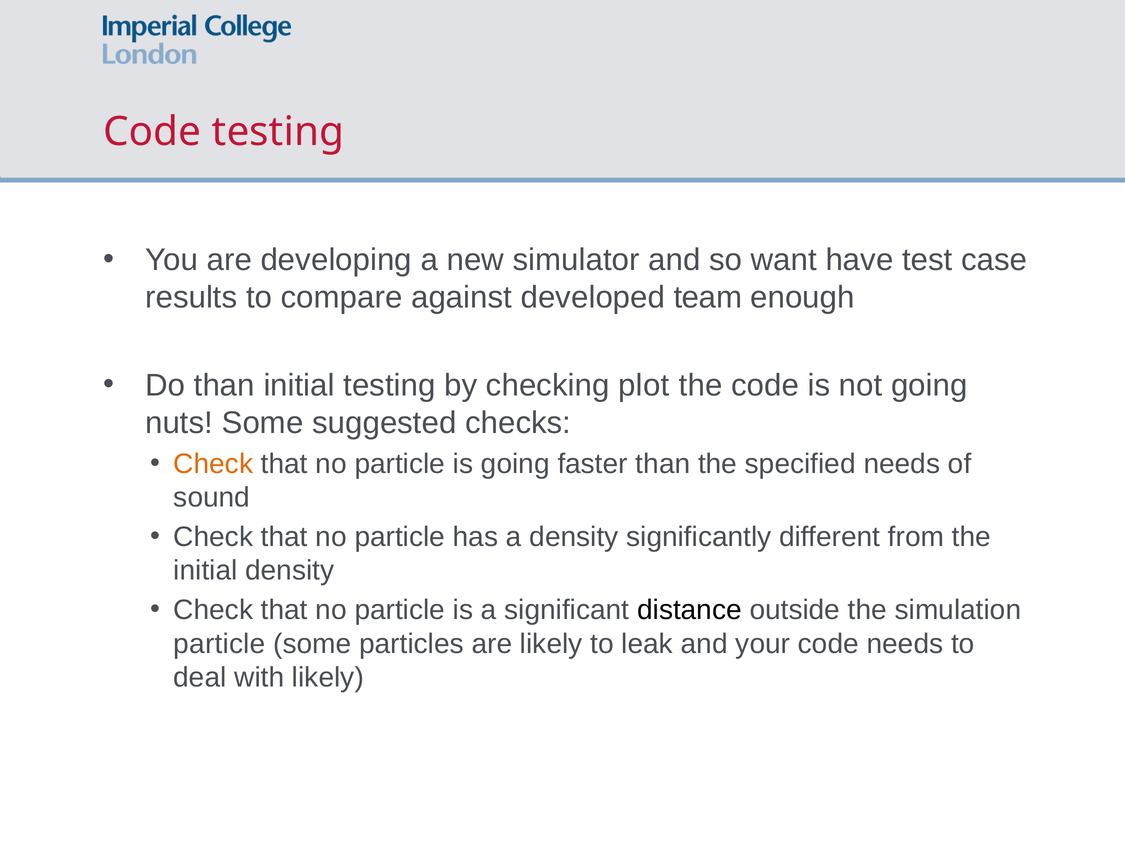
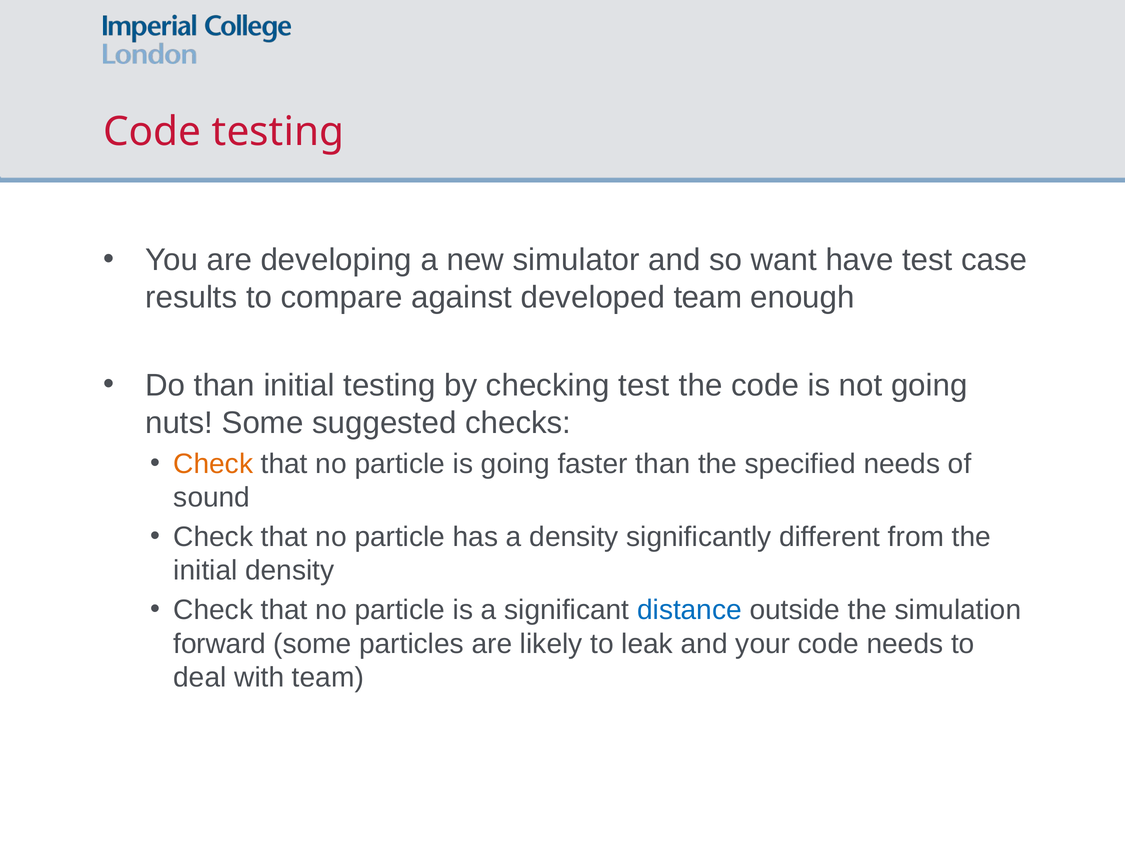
checking plot: plot -> test
distance colour: black -> blue
particle at (219, 644): particle -> forward
with likely: likely -> team
